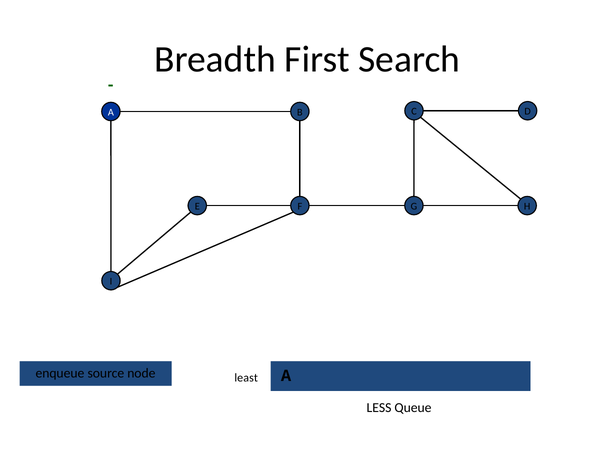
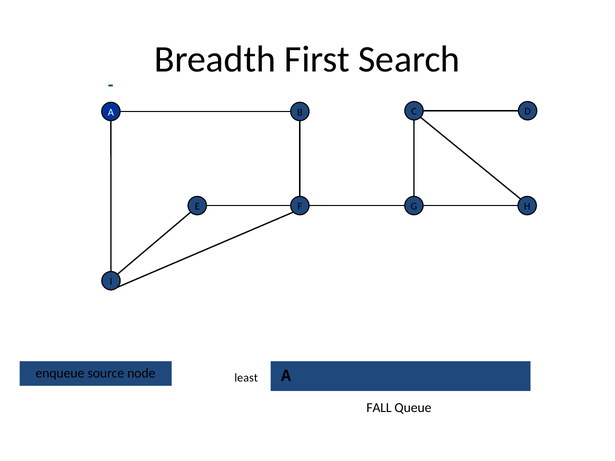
LESS: LESS -> FALL
